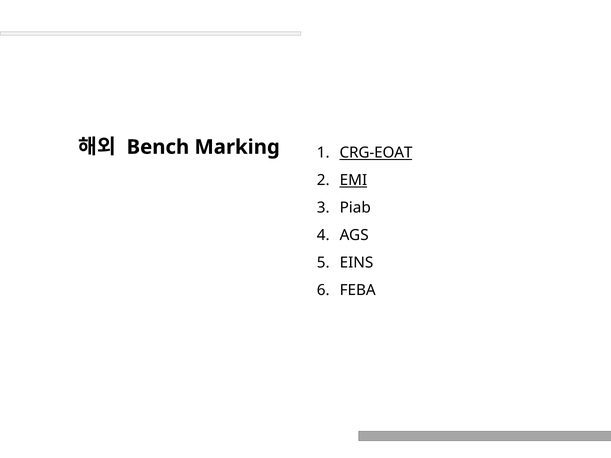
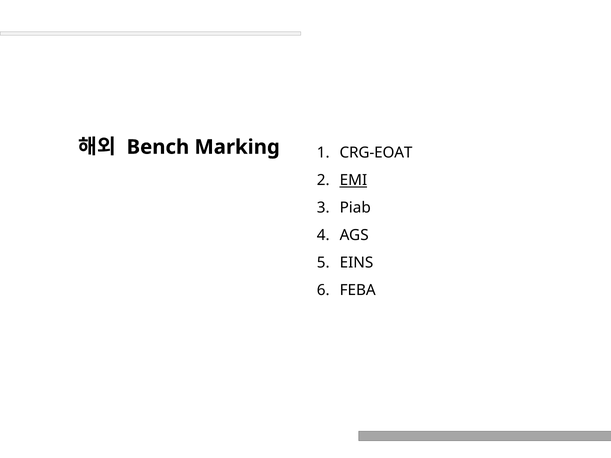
CRG-EOAT underline: present -> none
